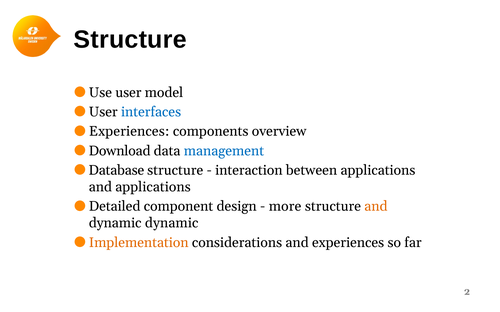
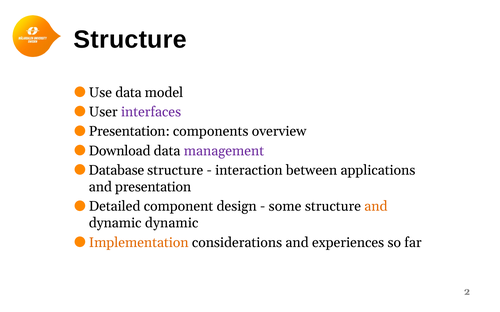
Use user: user -> data
interfaces colour: blue -> purple
Experiences at (129, 132): Experiences -> Presentation
management colour: blue -> purple
and applications: applications -> presentation
more: more -> some
